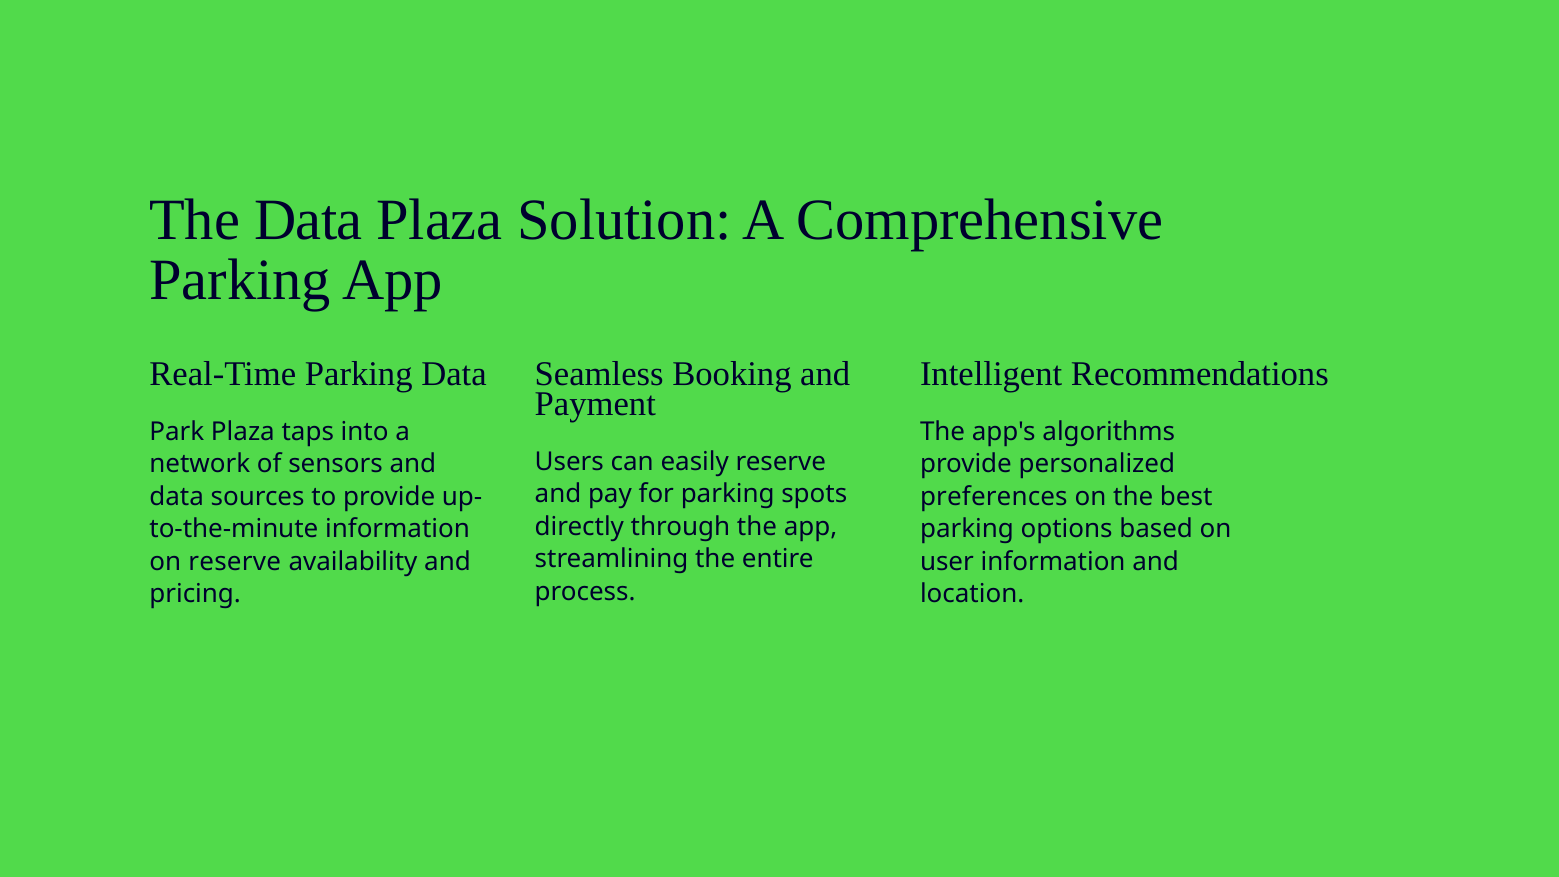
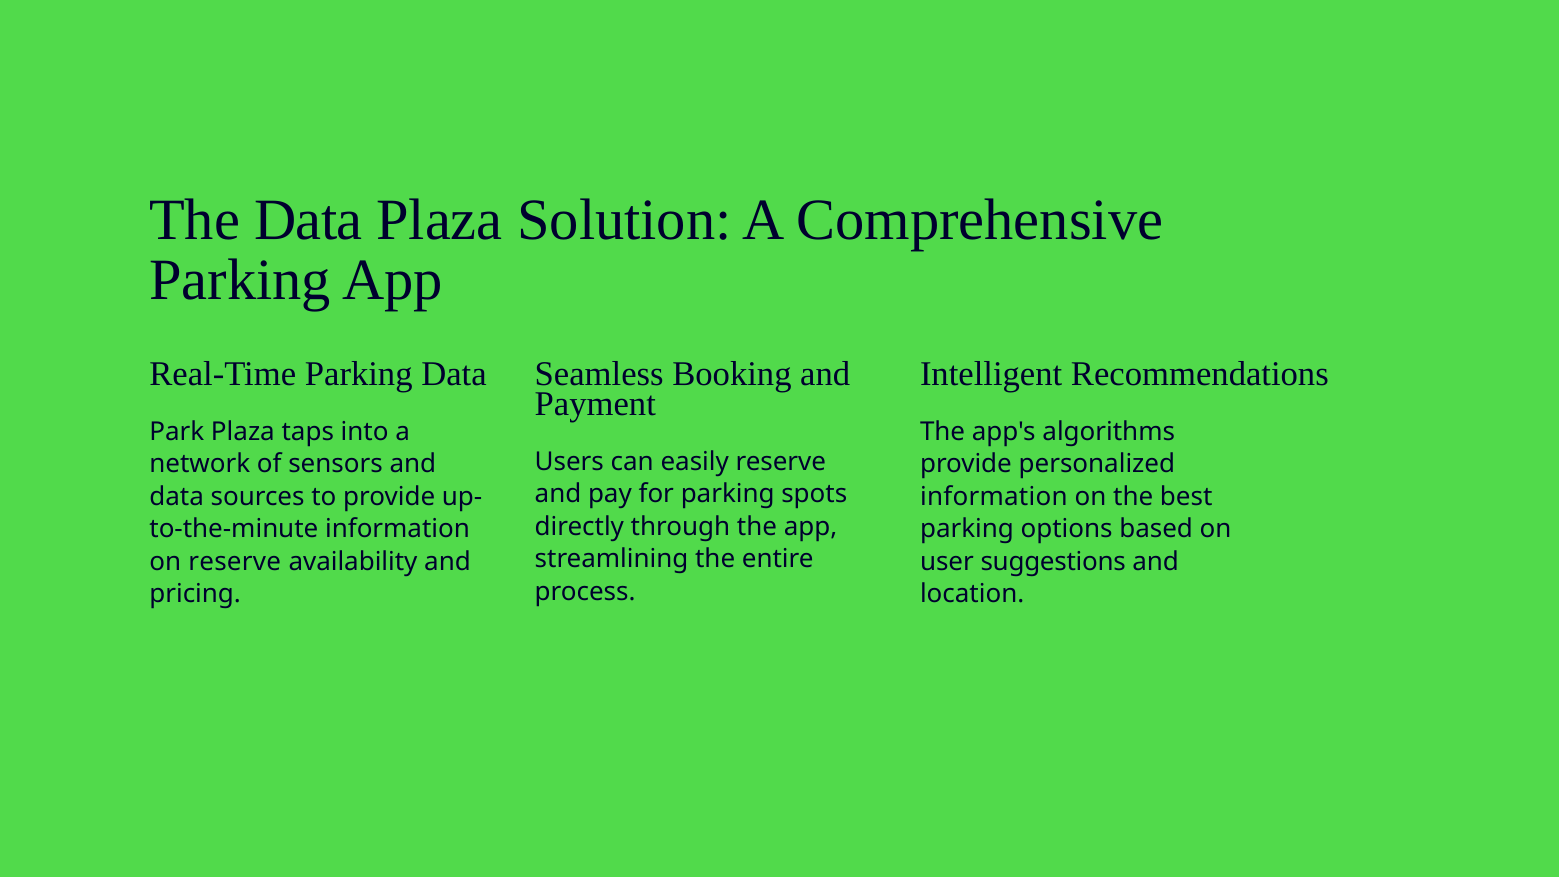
preferences at (994, 497): preferences -> information
user information: information -> suggestions
